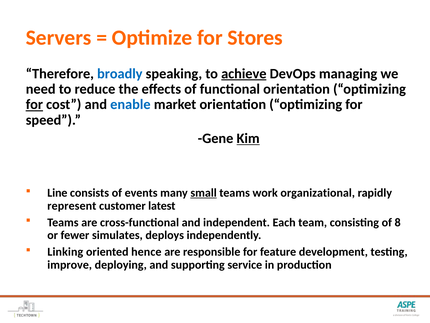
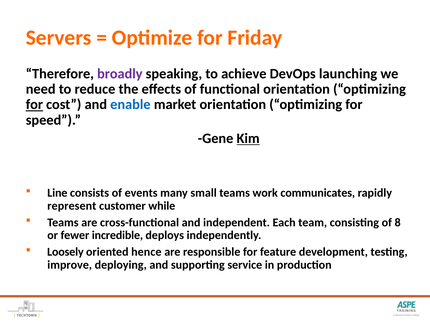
Stores: Stores -> Friday
broadly colour: blue -> purple
achieve underline: present -> none
managing: managing -> launching
small underline: present -> none
organizational: organizational -> communicates
latest: latest -> while
simulates: simulates -> incredible
Linking: Linking -> Loosely
